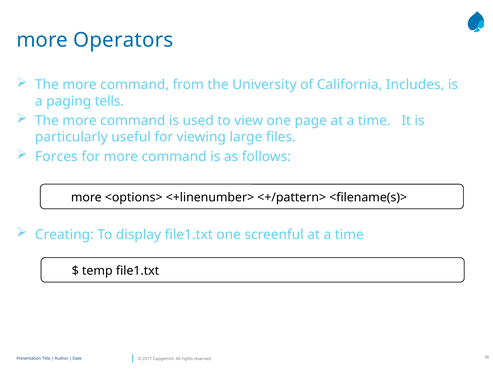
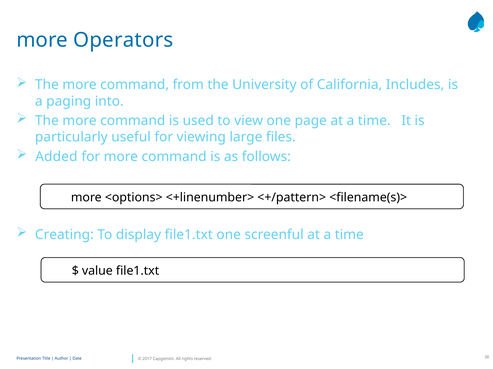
tells: tells -> into
Forces: Forces -> Added
temp: temp -> value
